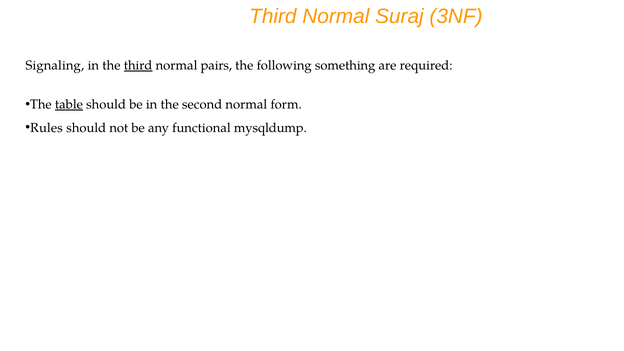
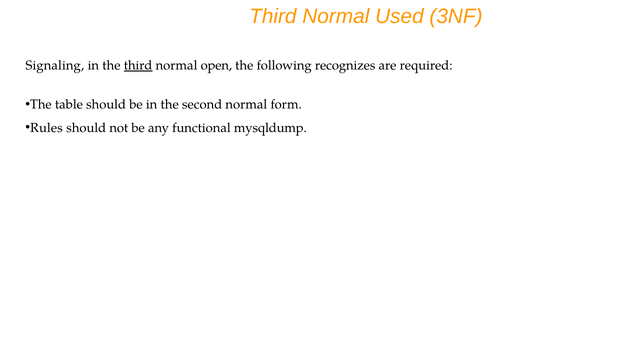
Suraj: Suraj -> Used
pairs: pairs -> open
something: something -> recognizes
table underline: present -> none
